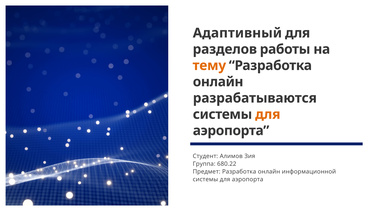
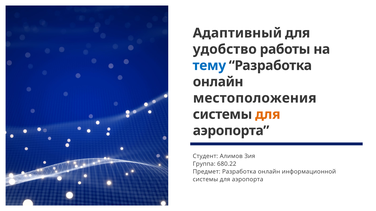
разделов: разделов -> удобство
тему colour: orange -> blue
разрабатываются: разрабатываются -> местоположения
